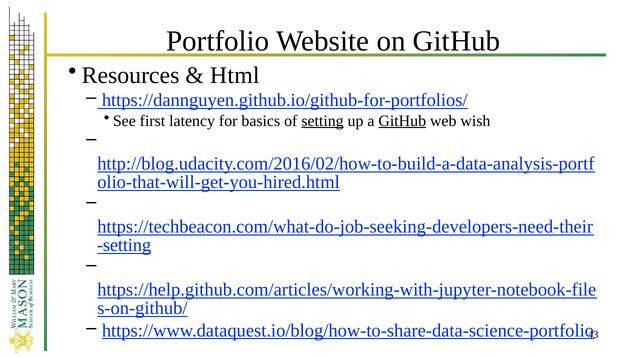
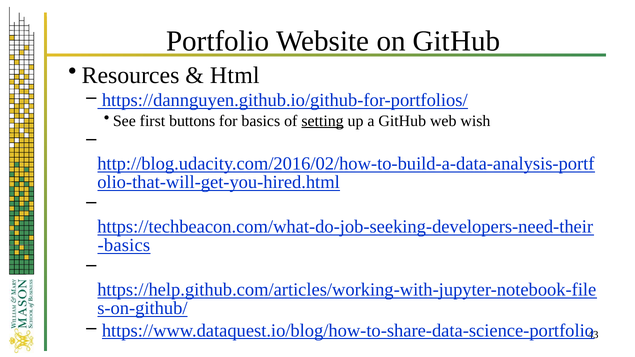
latency: latency -> buttons
GitHub at (402, 121) underline: present -> none
setting at (124, 245): setting -> basics
